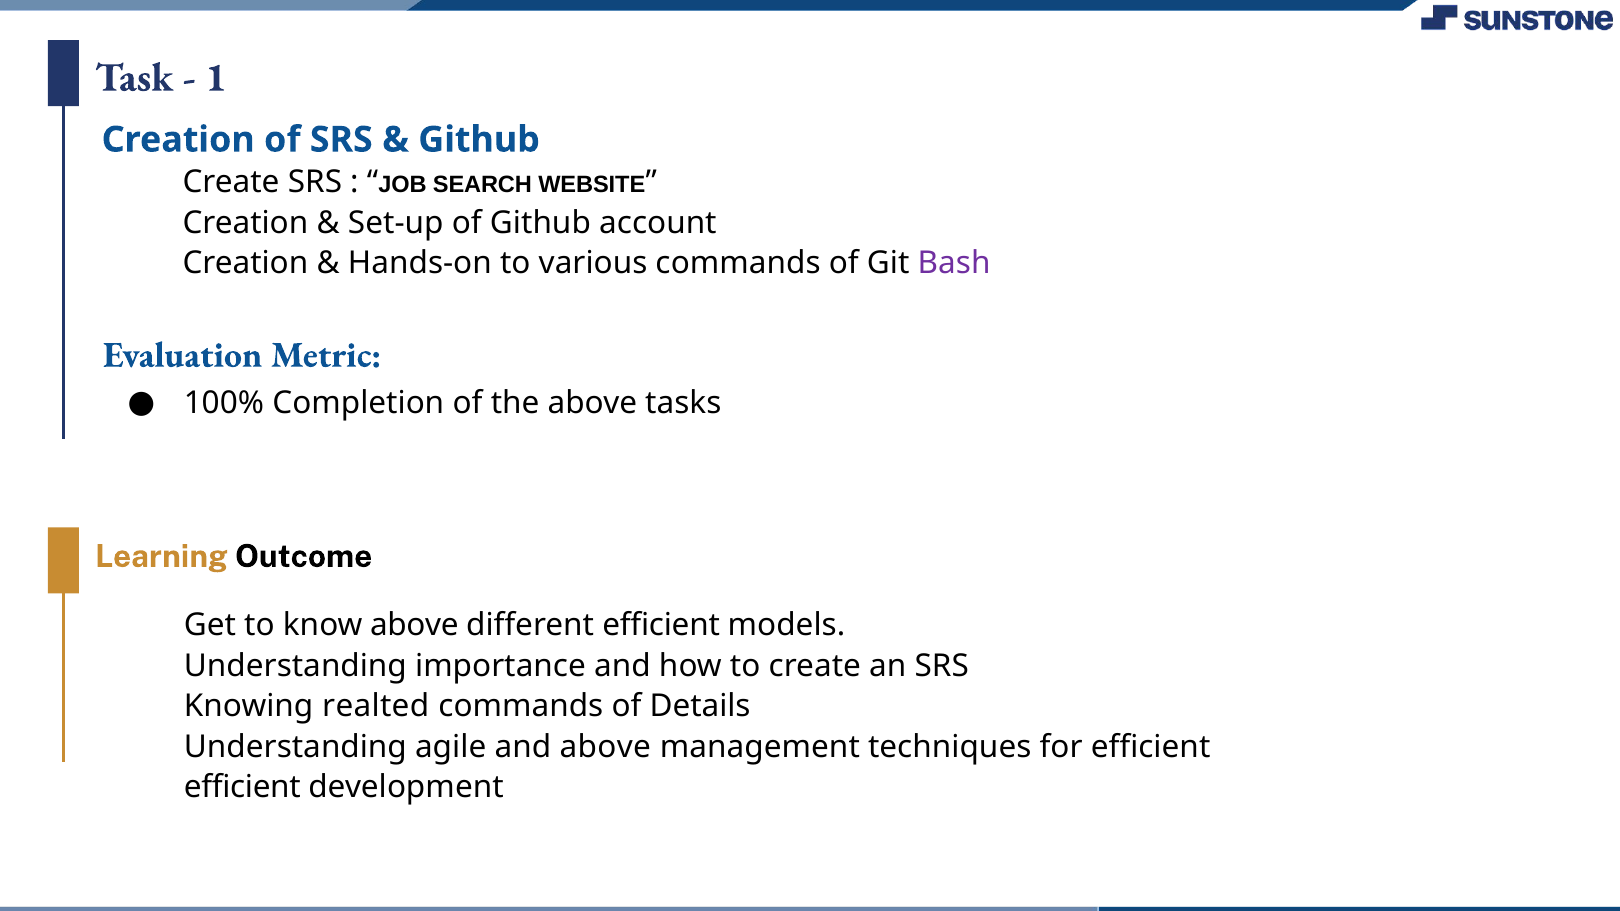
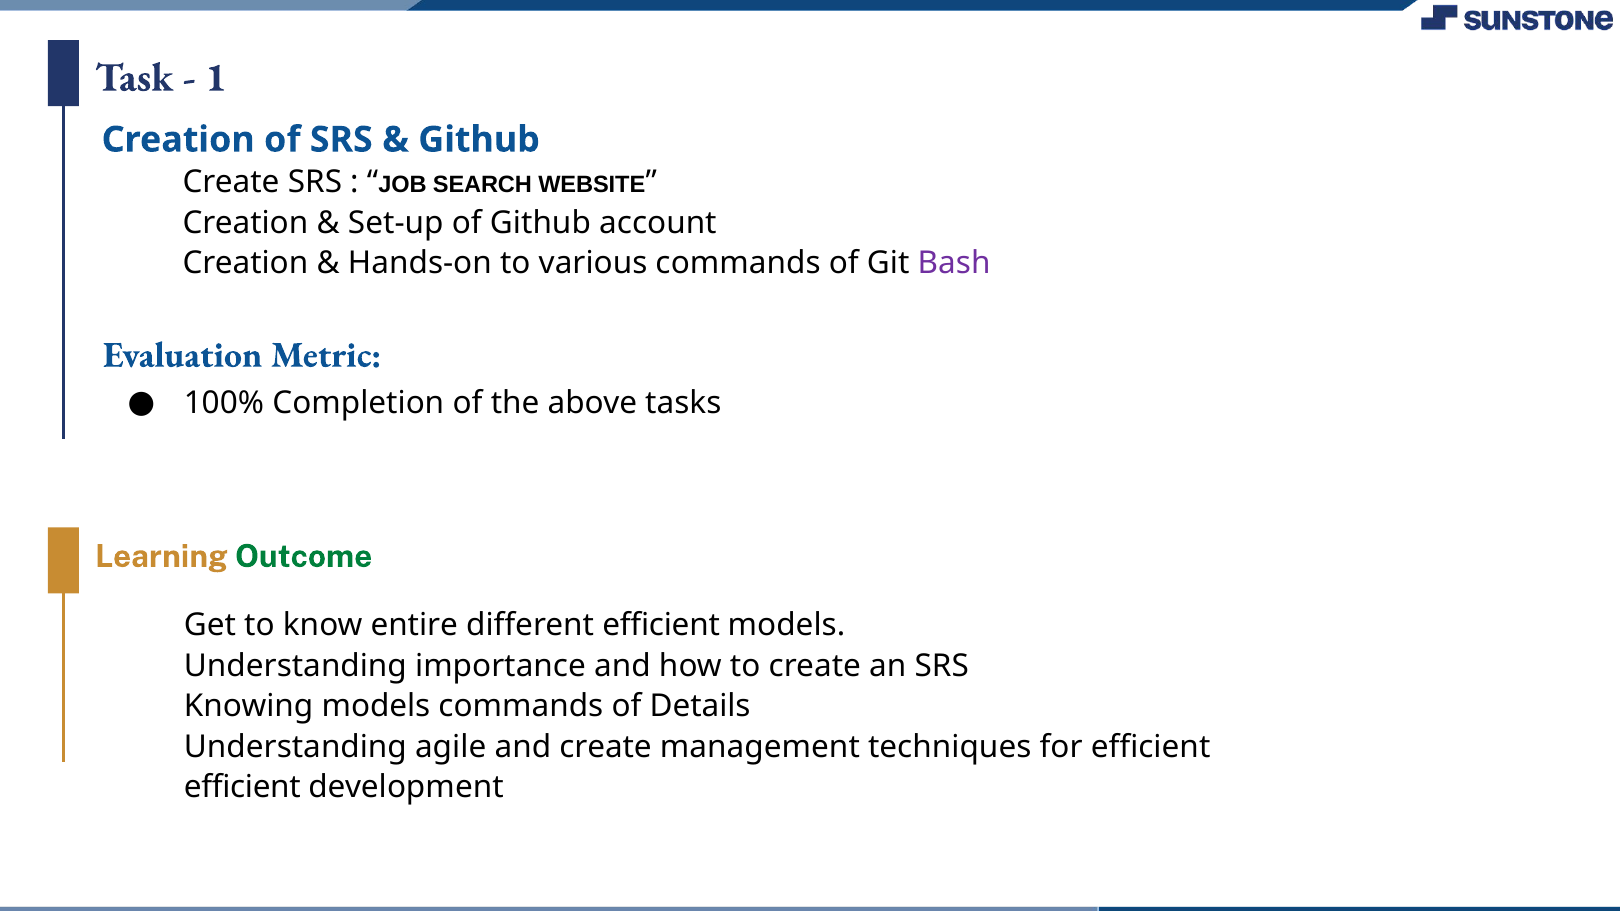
Outcome colour: black -> green
know above: above -> entire
Knowing realted: realted -> models
and above: above -> create
